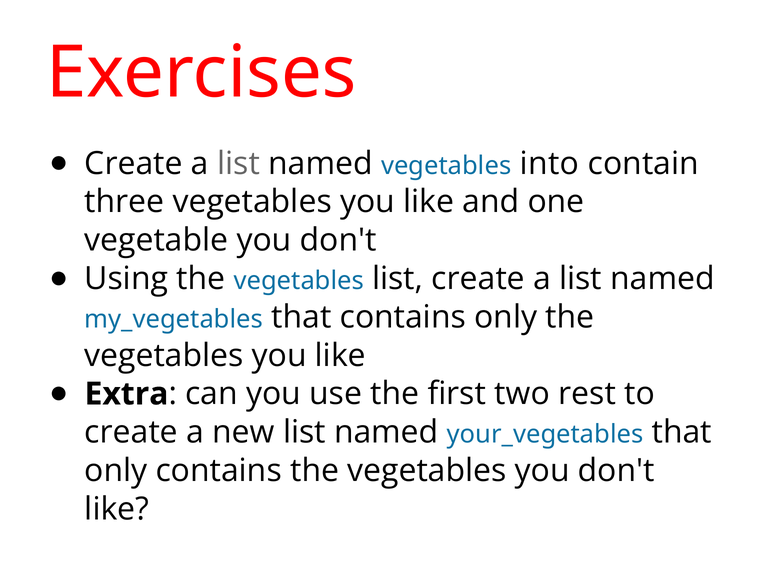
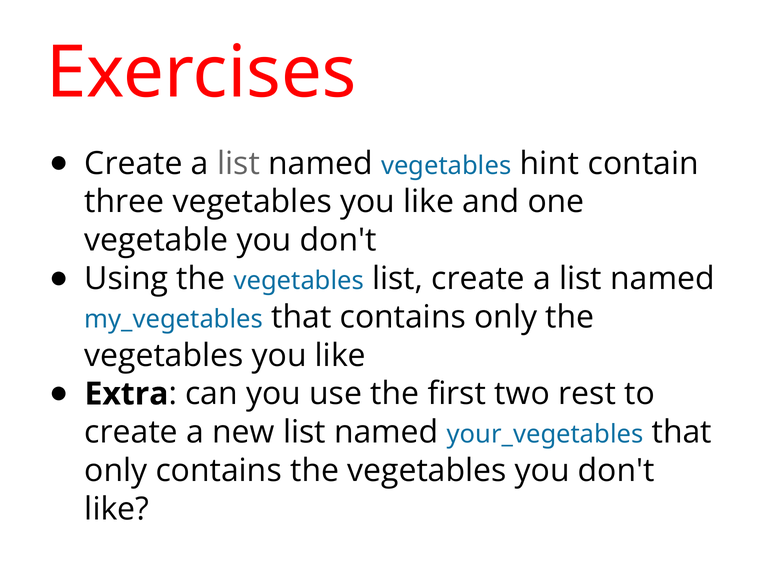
into: into -> hint
